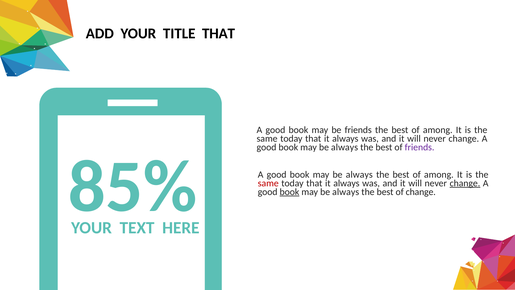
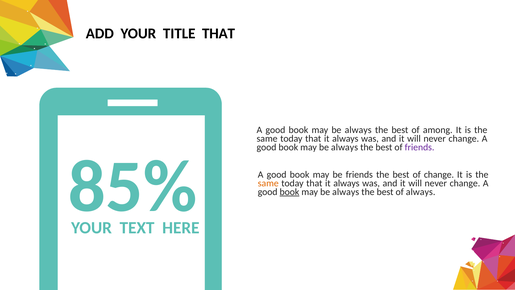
friends at (358, 130): friends -> always
always at (359, 174): always -> friends
among at (439, 174): among -> change
same at (268, 183) colour: red -> orange
change at (465, 183) underline: present -> none
of change: change -> always
